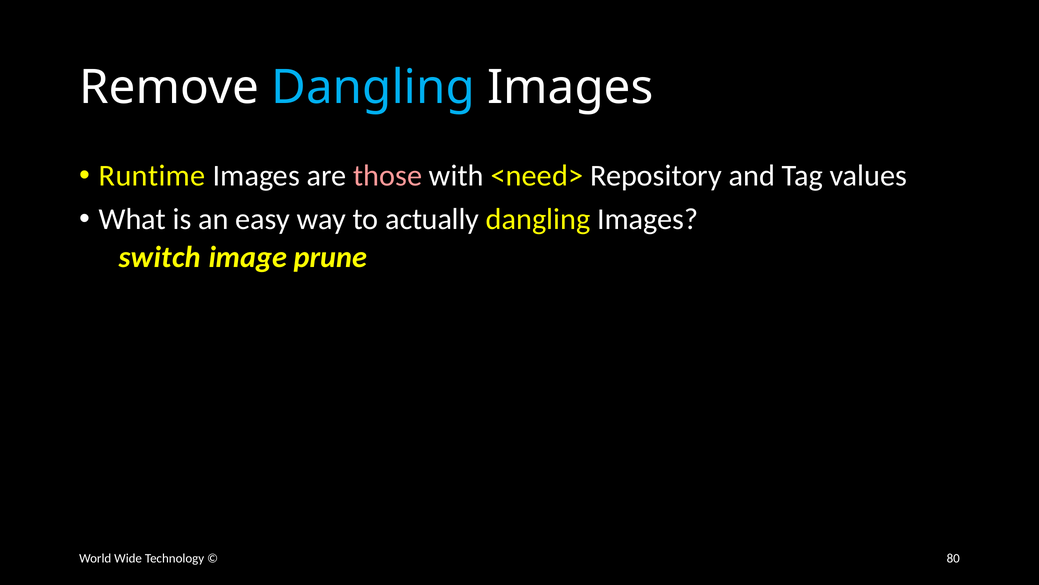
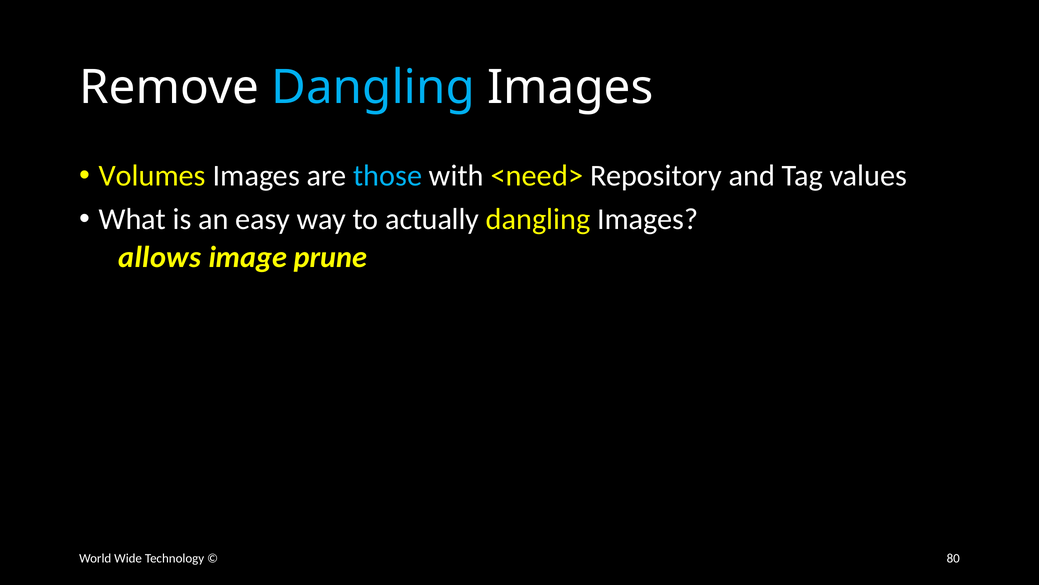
Runtime: Runtime -> Volumes
those colour: pink -> light blue
switch: switch -> allows
